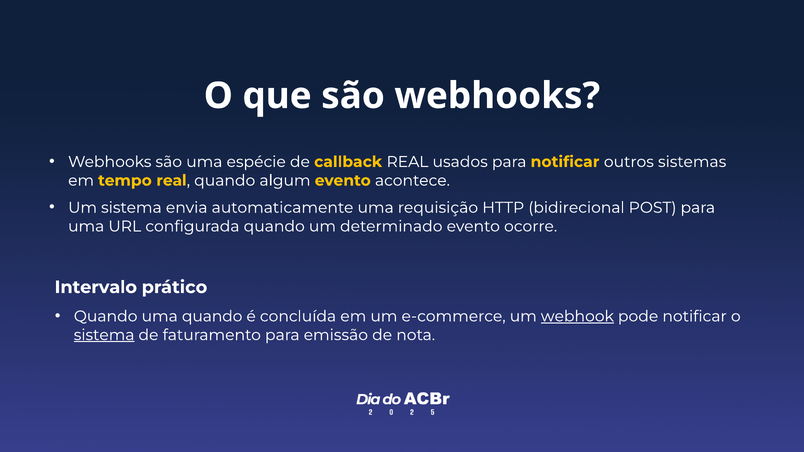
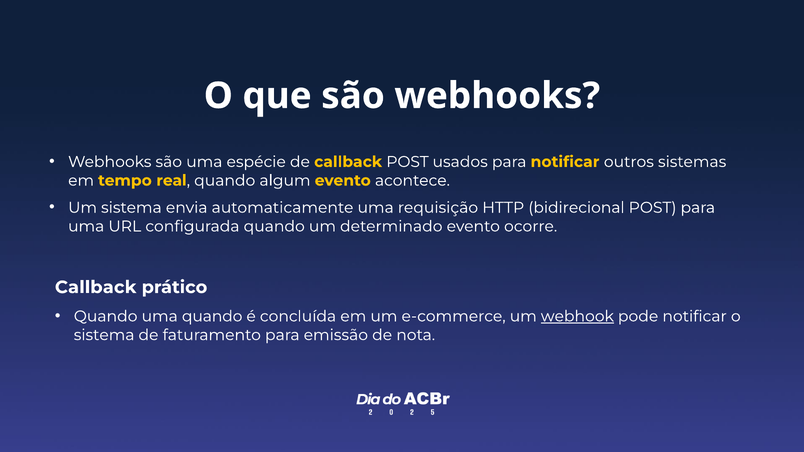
callback REAL: REAL -> POST
Intervalo at (96, 287): Intervalo -> Callback
sistema at (104, 335) underline: present -> none
